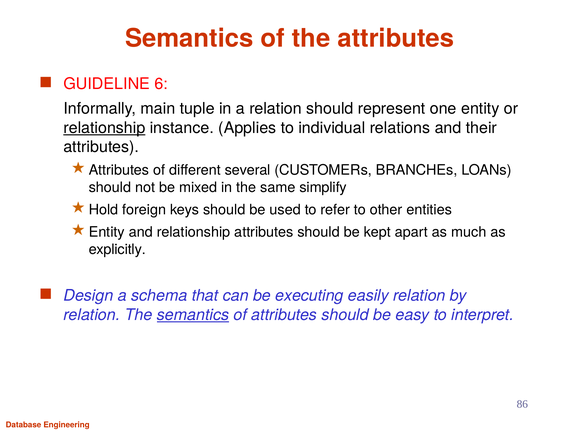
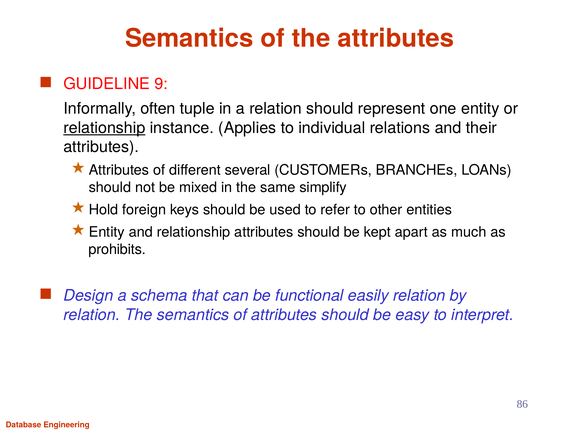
6: 6 -> 9
main: main -> often
explicitly: explicitly -> prohibits
executing: executing -> functional
semantics at (193, 315) underline: present -> none
